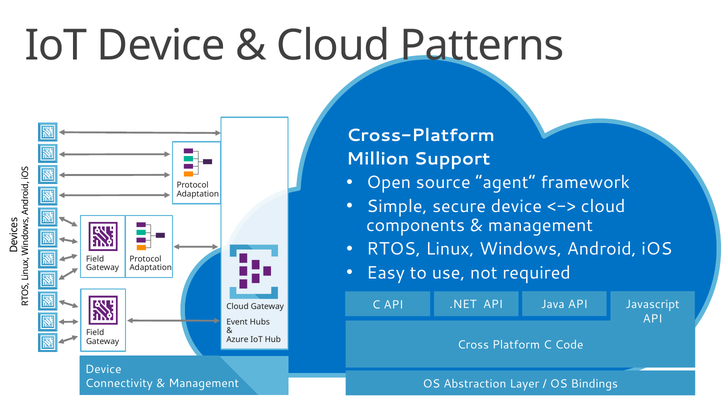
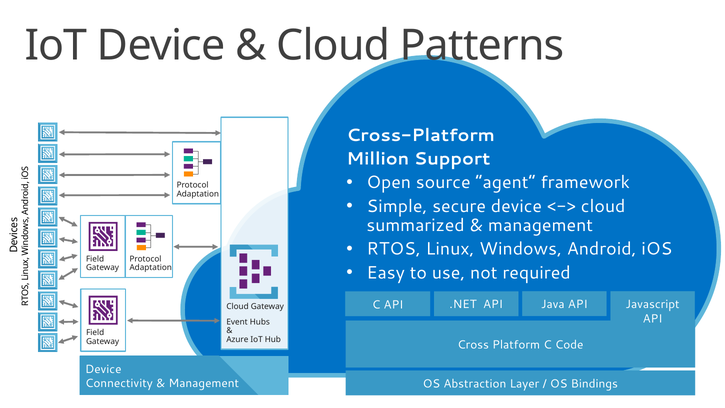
components: components -> summarized
